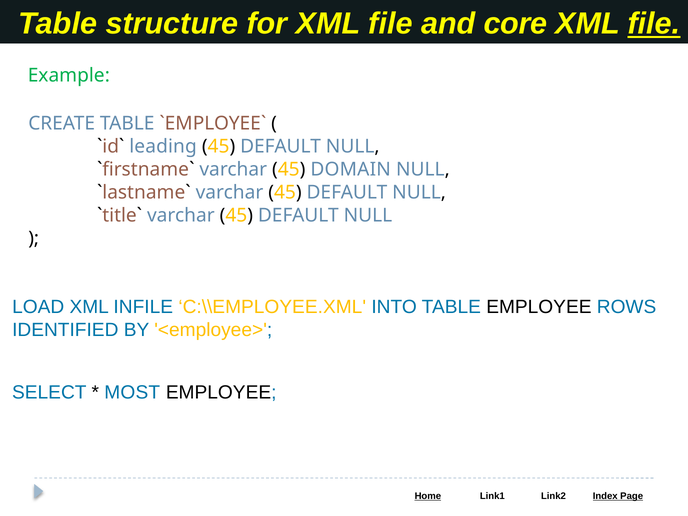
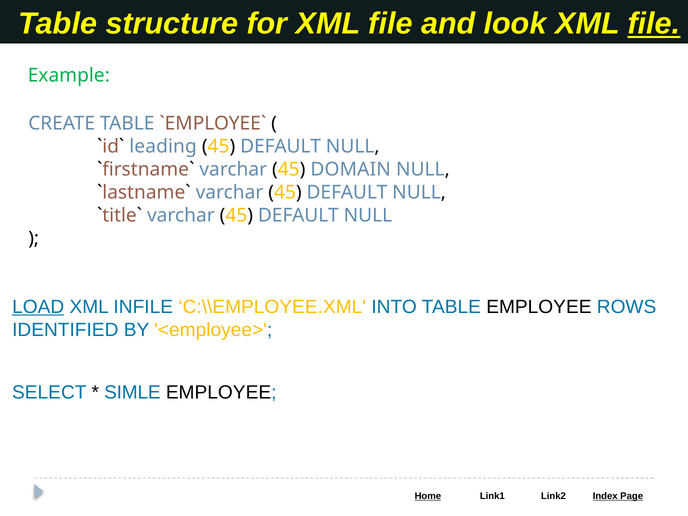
core: core -> look
LOAD underline: none -> present
MOST: MOST -> SIMLE
